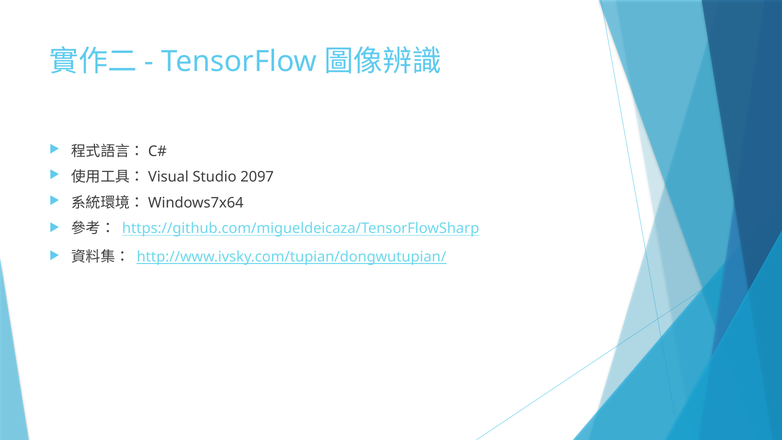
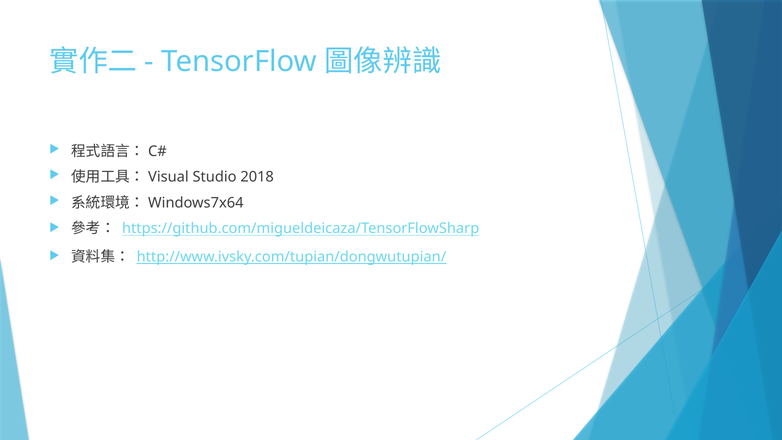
2097: 2097 -> 2018
